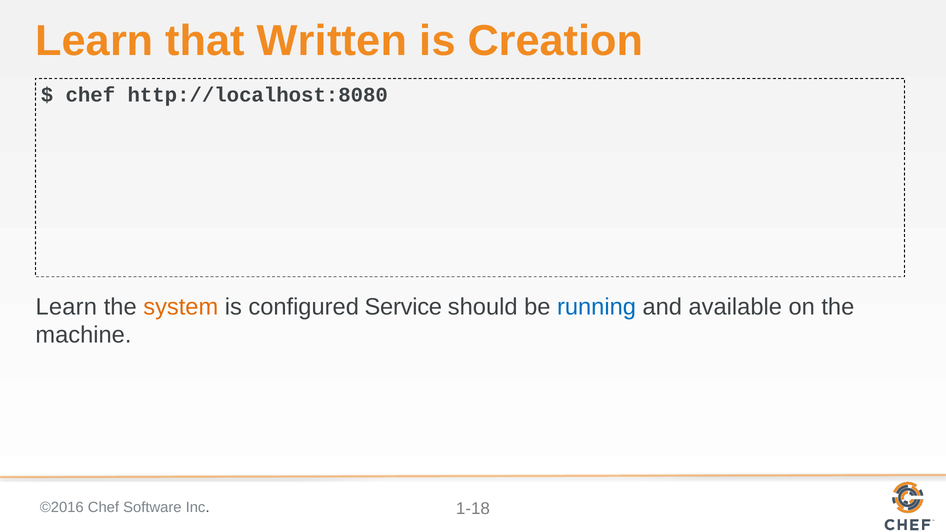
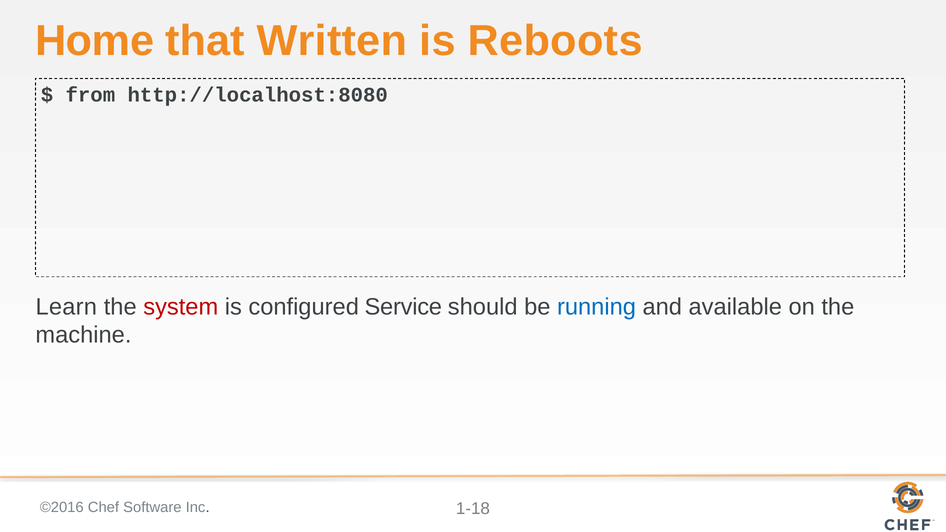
Learn at (94, 41): Learn -> Home
Creation: Creation -> Reboots
chef at (90, 95): chef -> from
system colour: orange -> red
